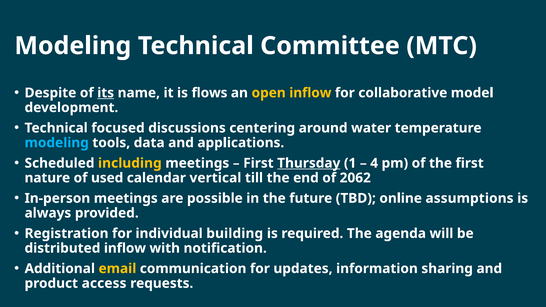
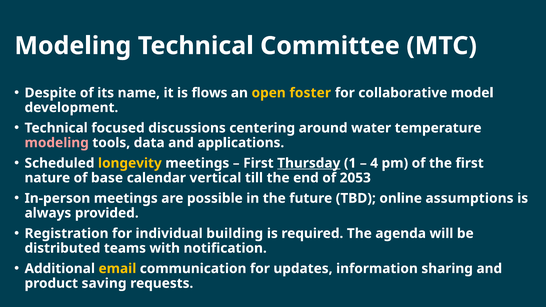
its underline: present -> none
open inflow: inflow -> foster
modeling at (57, 143) colour: light blue -> pink
including: including -> longevity
used: used -> base
2062: 2062 -> 2053
distributed inflow: inflow -> teams
access: access -> saving
